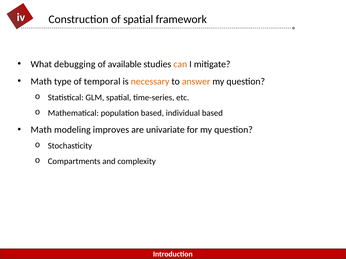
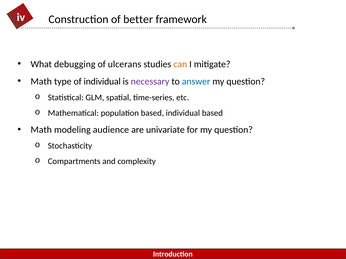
of spatial: spatial -> better
available: available -> ulcerans
of temporal: temporal -> individual
necessary colour: orange -> purple
answer colour: orange -> blue
improves: improves -> audience
